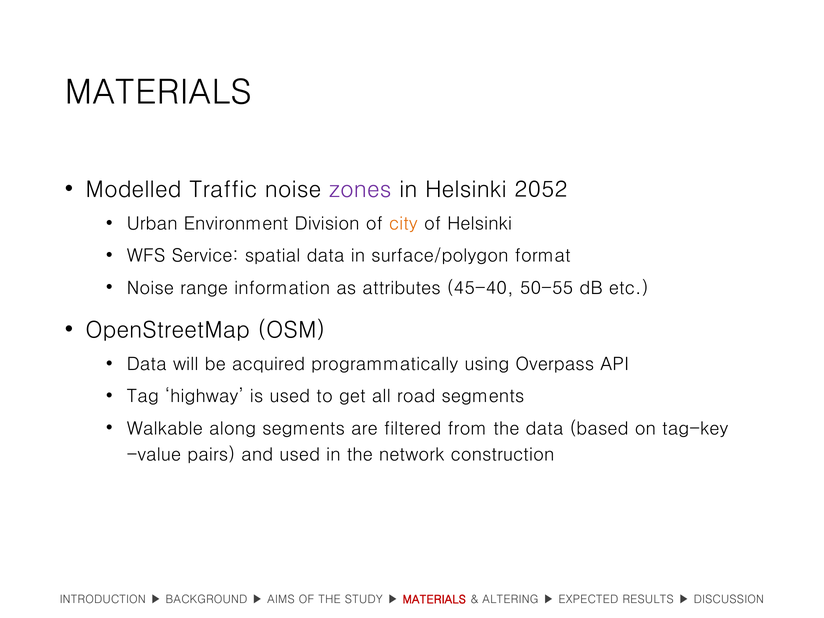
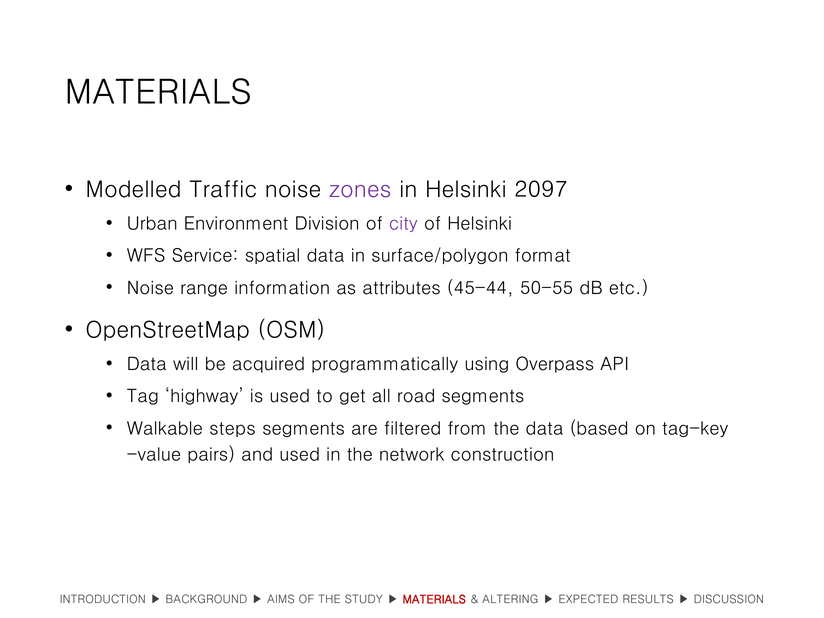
2052: 2052 -> 2097
city colour: orange -> purple
45-40: 45-40 -> 45-44
along: along -> steps
